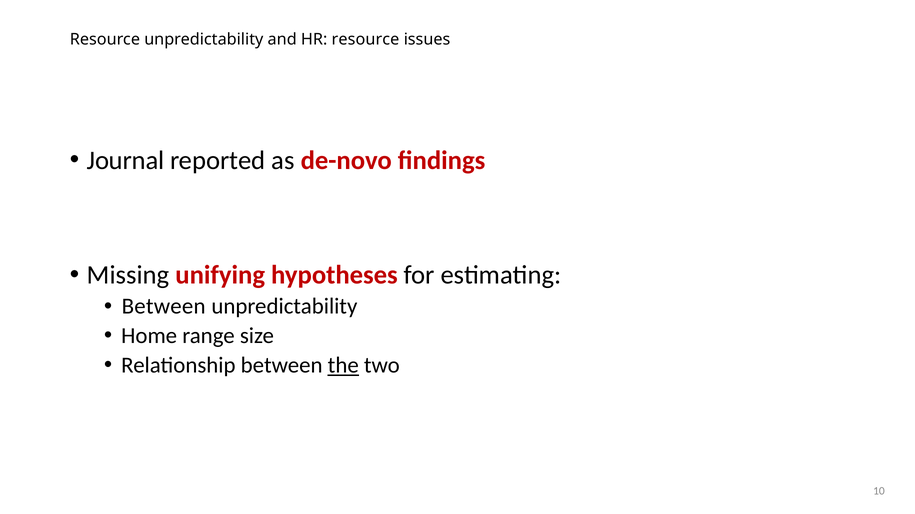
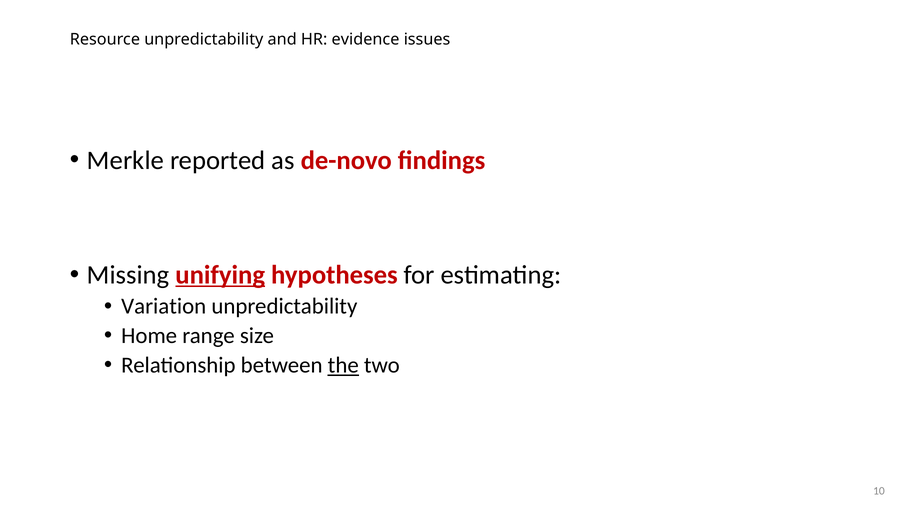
HR resource: resource -> evidence
Journal: Journal -> Merkle
unifying underline: none -> present
Between at (164, 307): Between -> Variation
